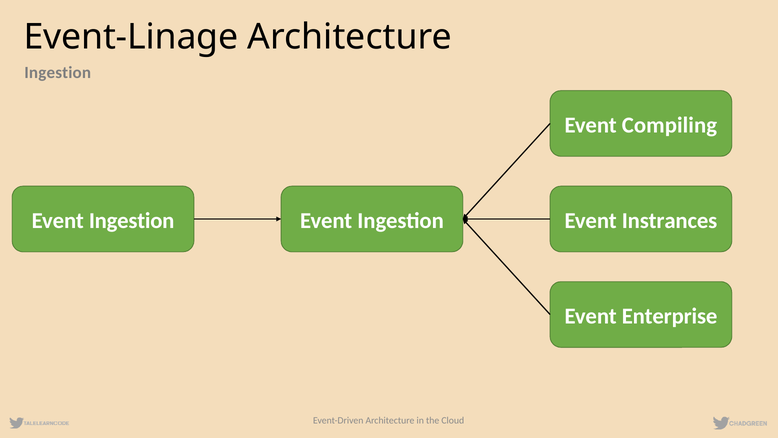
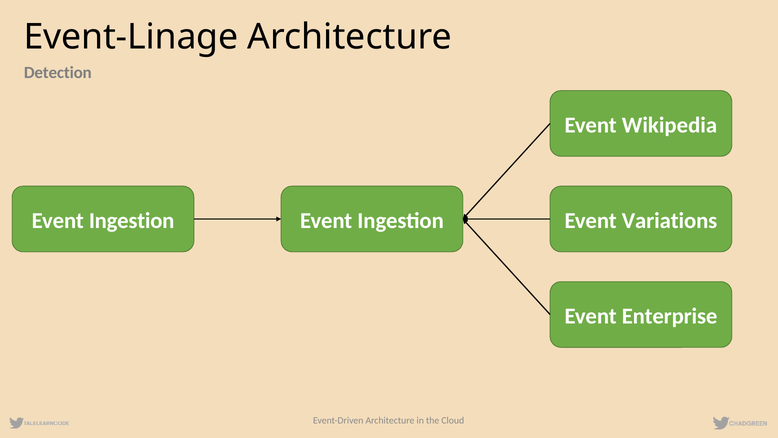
Ingestion at (58, 73): Ingestion -> Detection
Compiling: Compiling -> Wikipedia
Instrances: Instrances -> Variations
